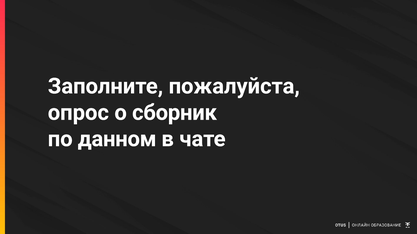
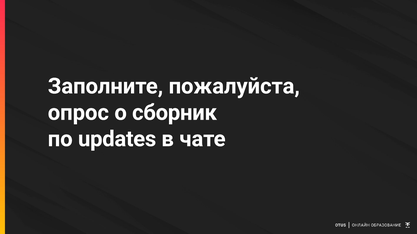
данном: данном -> updates
